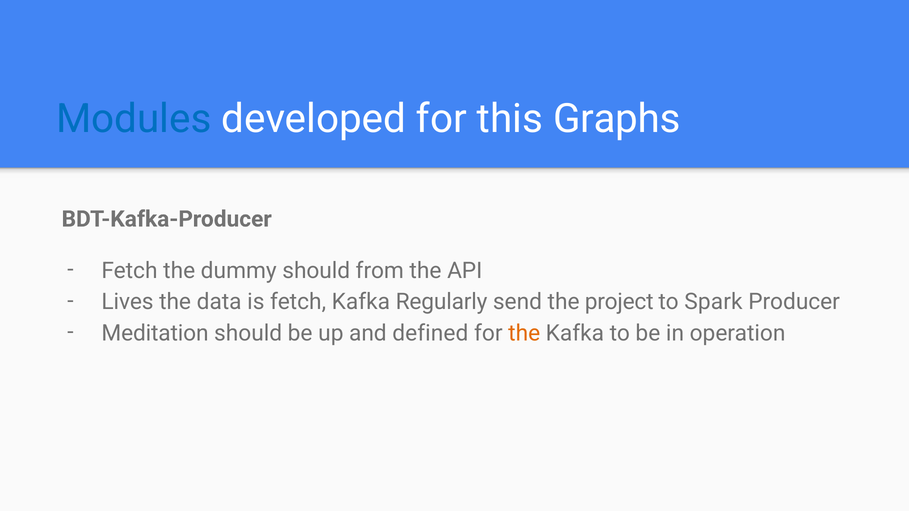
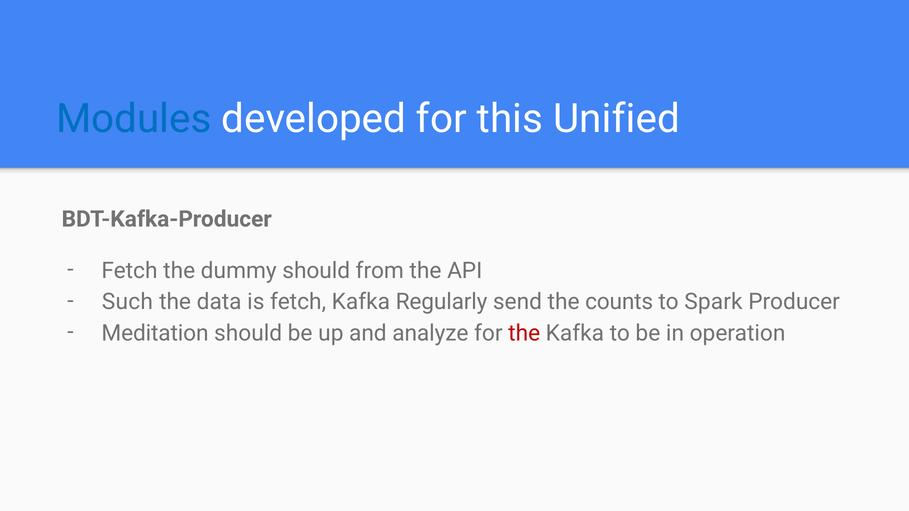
Graphs: Graphs -> Unified
Lives: Lives -> Such
project: project -> counts
defined: defined -> analyze
the at (524, 333) colour: orange -> red
